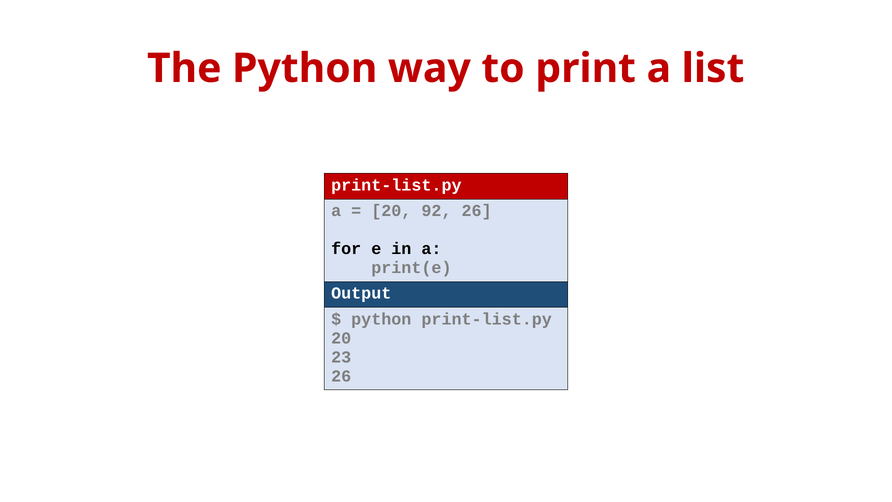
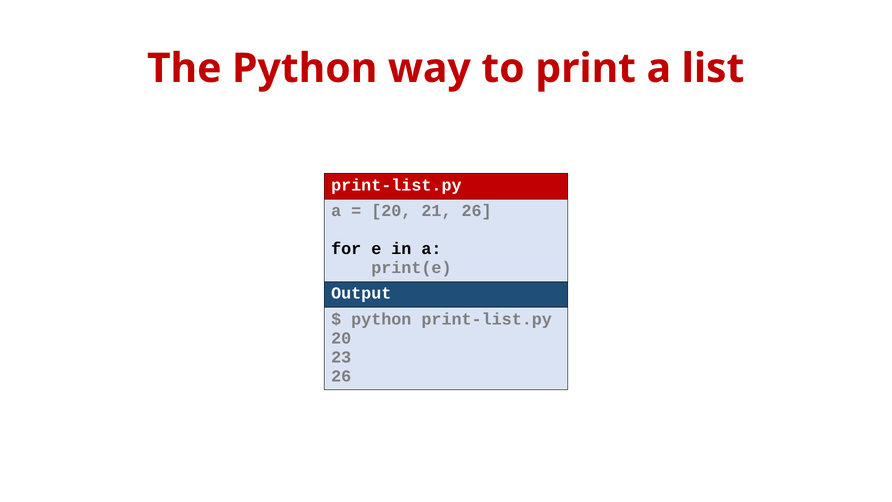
92: 92 -> 21
